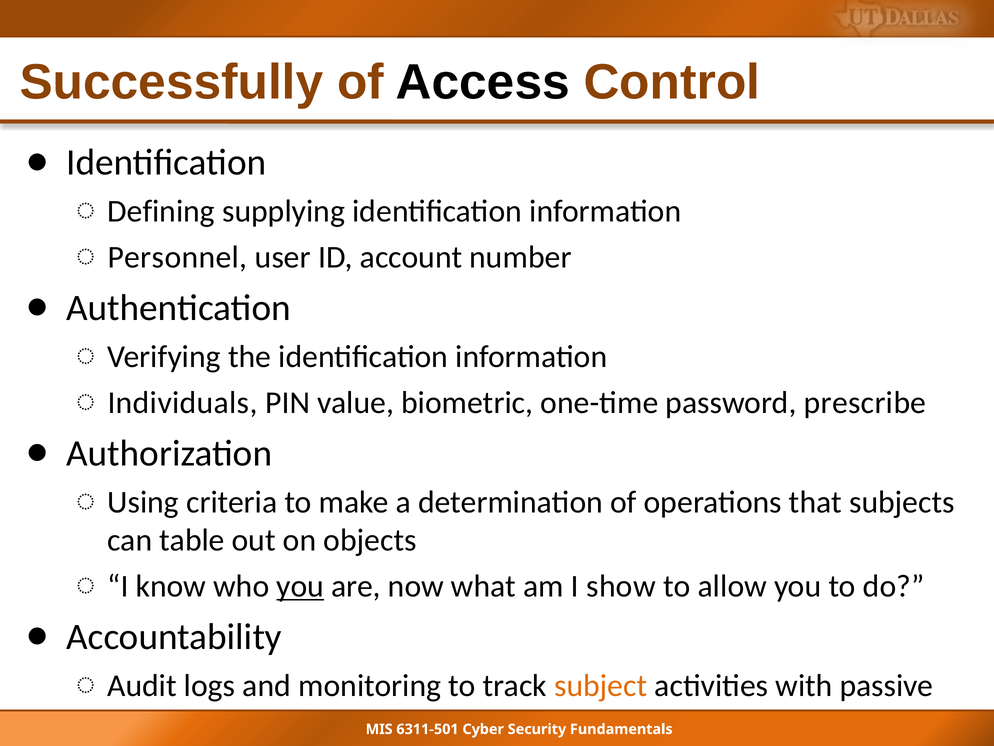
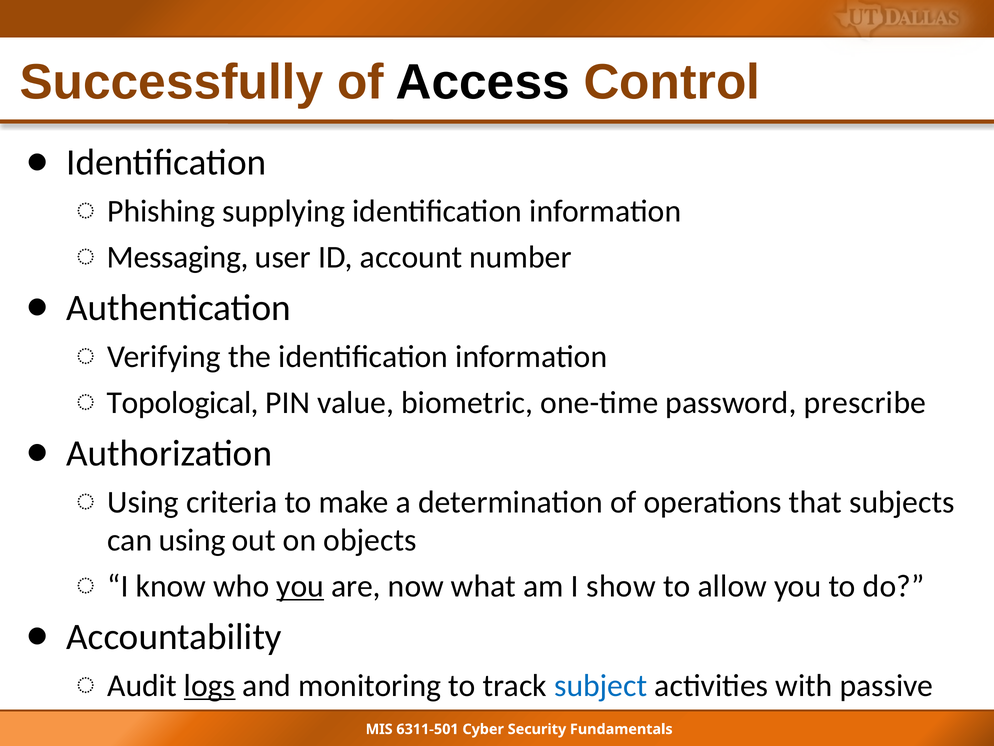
Defining: Defining -> Phishing
Personnel: Personnel -> Messaging
Individuals: Individuals -> Topological
can table: table -> using
logs underline: none -> present
subject colour: orange -> blue
